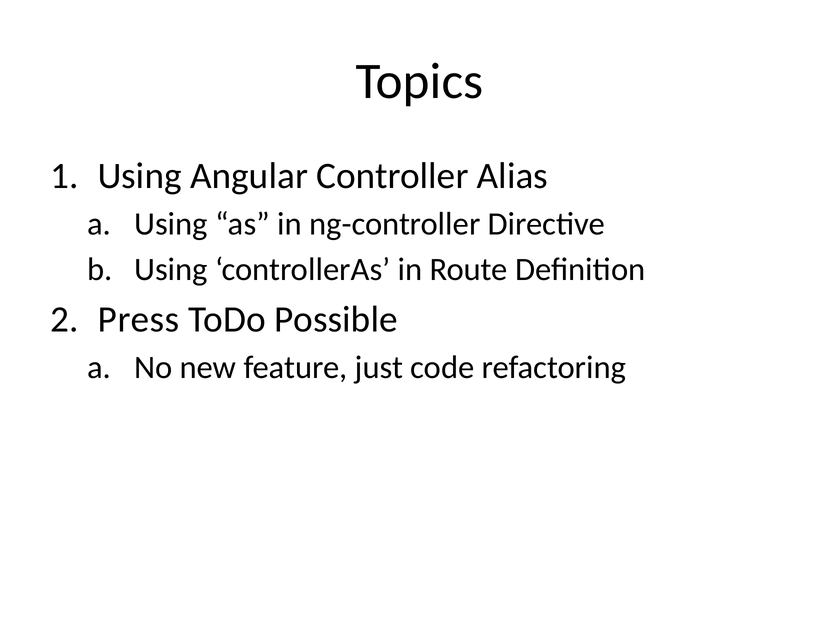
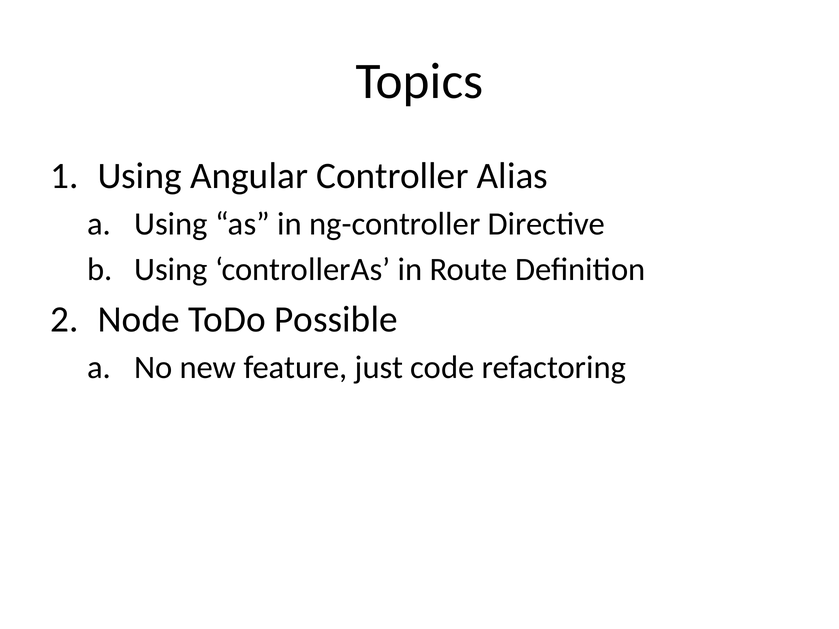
Press: Press -> Node
